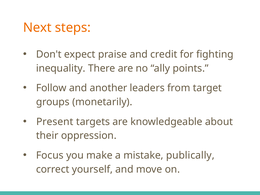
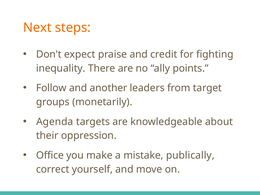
Present: Present -> Agenda
Focus: Focus -> Office
